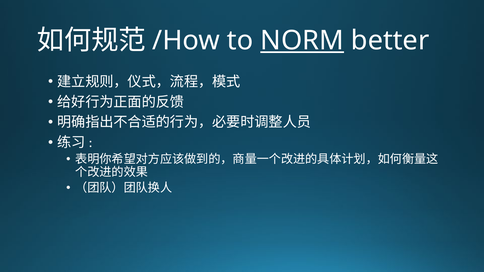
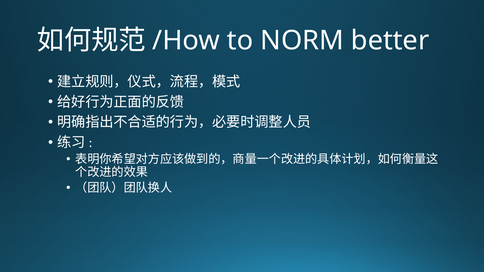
NORM underline: present -> none
